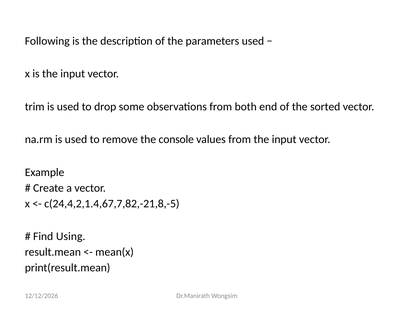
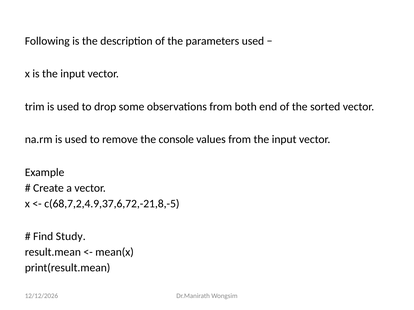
c(24,4,2,1.4,67,7,82,-21,8,-5: c(24,4,2,1.4,67,7,82,-21,8,-5 -> c(68,7,2,4.9,37,6,72,-21,8,-5
Using: Using -> Study
